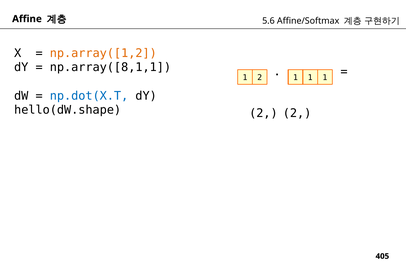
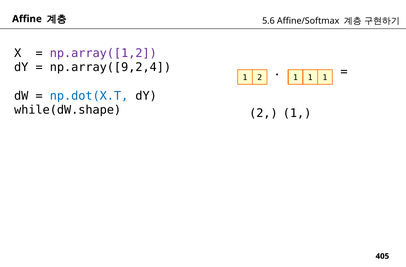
np.array([1,2 colour: orange -> purple
np.array([8,1,1: np.array([8,1,1 -> np.array([9,2,4
hello(dW.shape: hello(dW.shape -> while(dW.shape
2 at (297, 113): 2 -> 1
